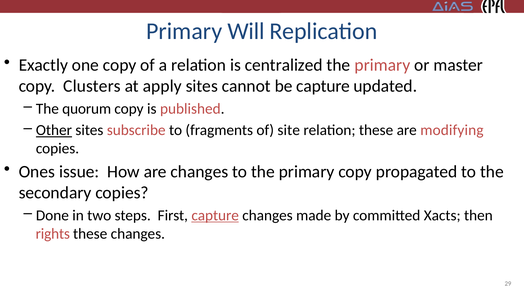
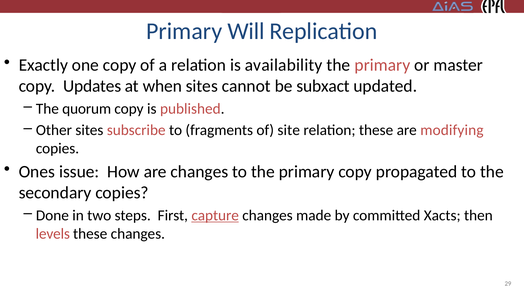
centralized: centralized -> availability
Clusters: Clusters -> Updates
apply: apply -> when
be capture: capture -> subxact
Other underline: present -> none
rights: rights -> levels
